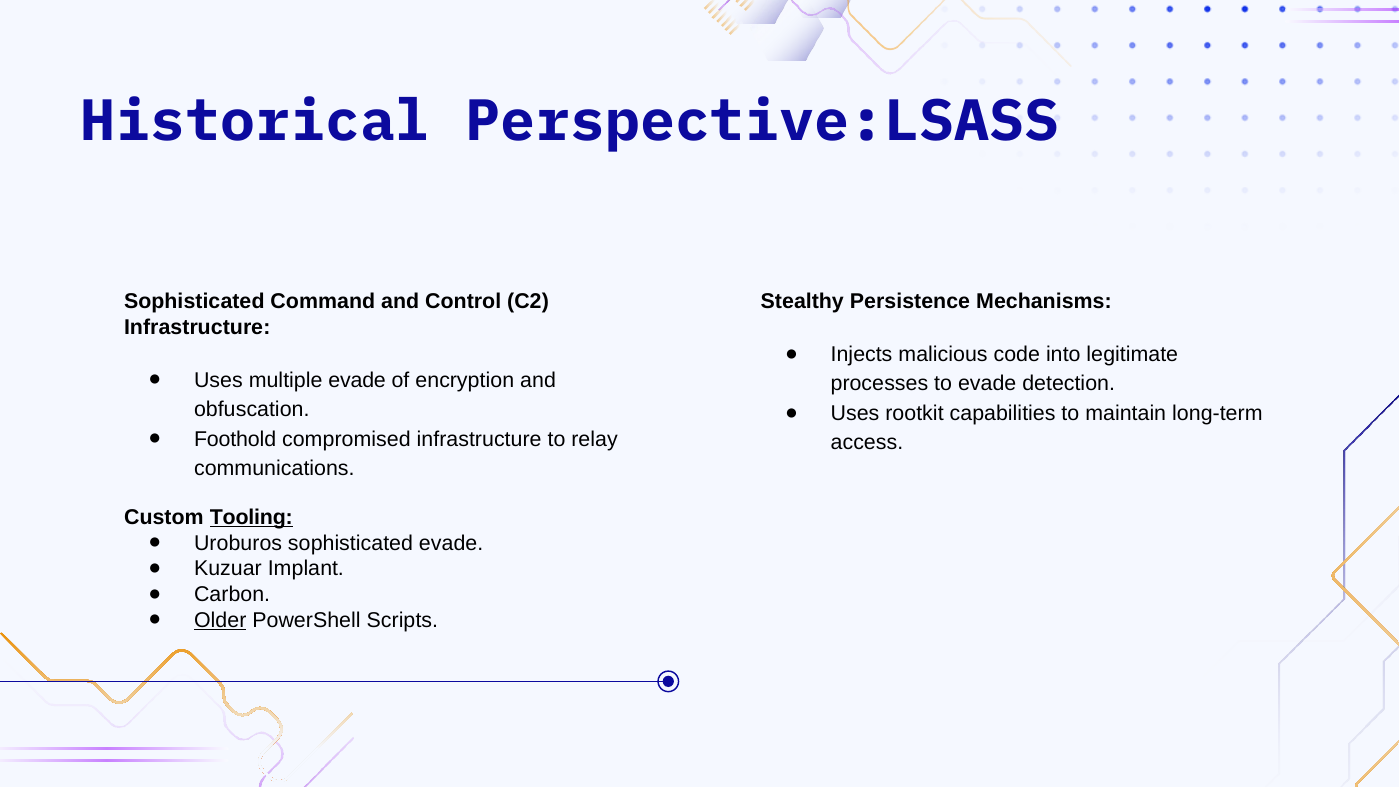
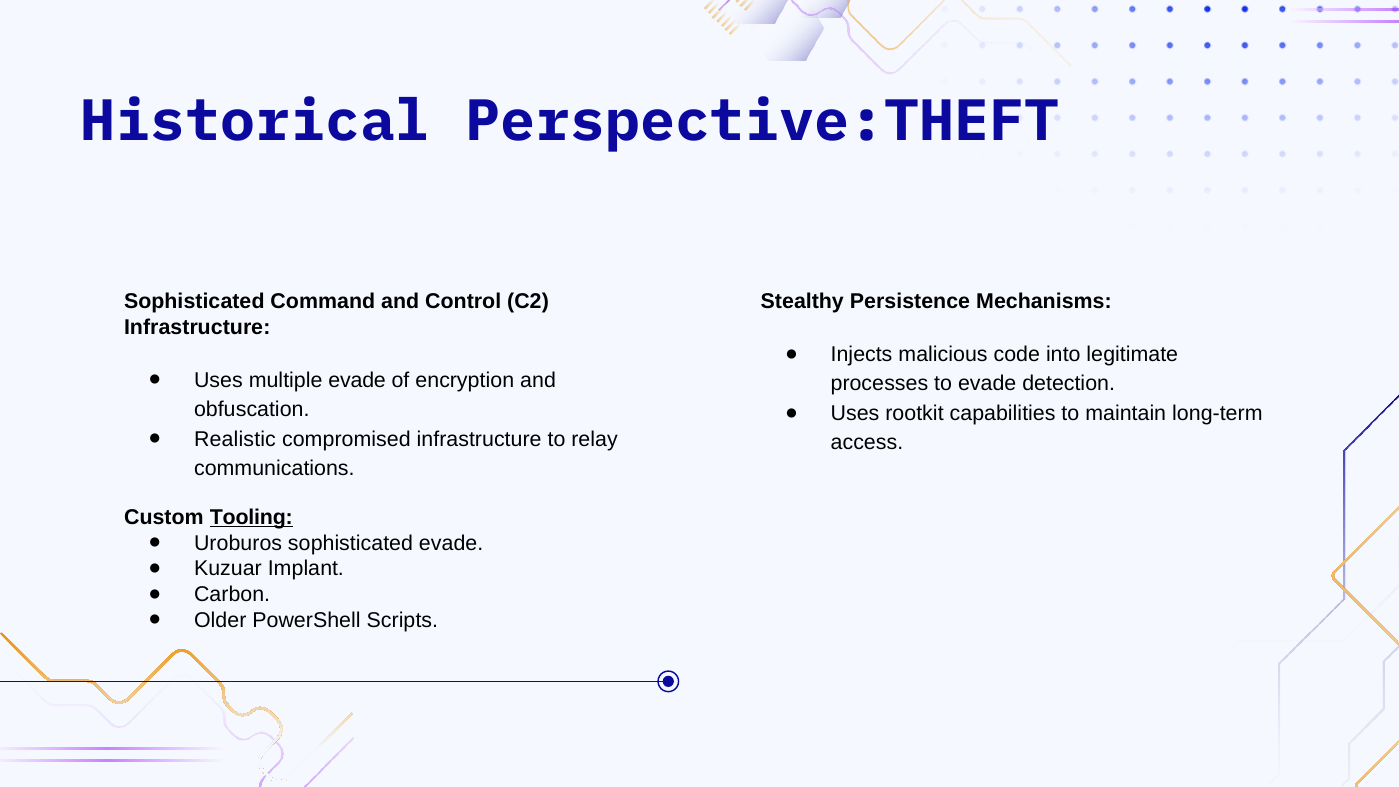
Perspective:LSASS: Perspective:LSASS -> Perspective:THEFT
Foothold: Foothold -> Realistic
Older underline: present -> none
